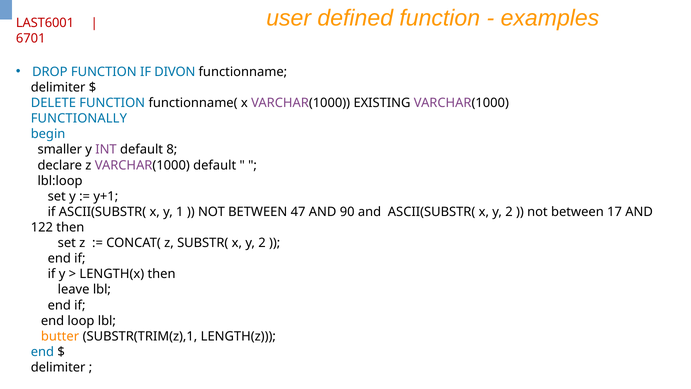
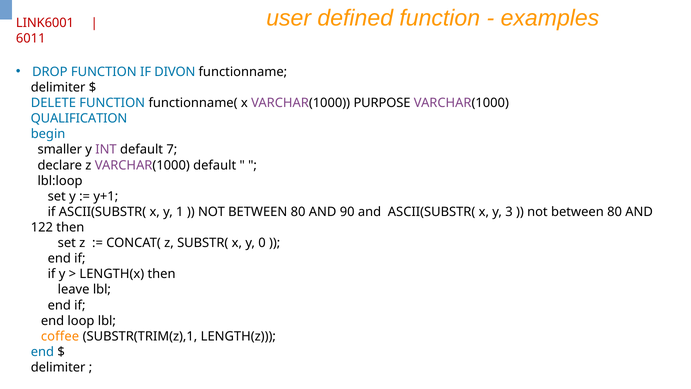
LAST6001: LAST6001 -> LINK6001
6701: 6701 -> 6011
EXISTING: EXISTING -> PURPOSE
FUNCTIONALLY: FUNCTIONALLY -> QUALIFICATION
8: 8 -> 7
47 at (298, 212): 47 -> 80
ASCII(SUBSTR( x y 2: 2 -> 3
17 at (615, 212): 17 -> 80
SUBSTR( x y 2: 2 -> 0
butter: butter -> coffee
